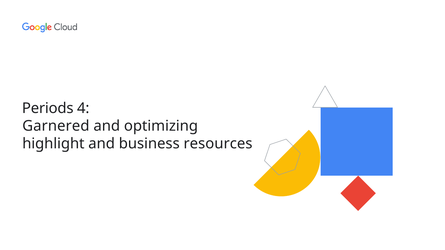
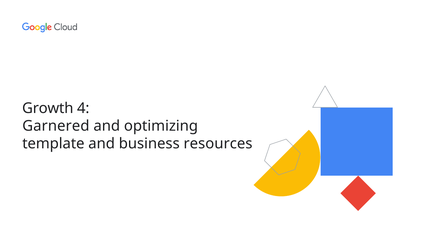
Periods: Periods -> Growth
highlight: highlight -> template
